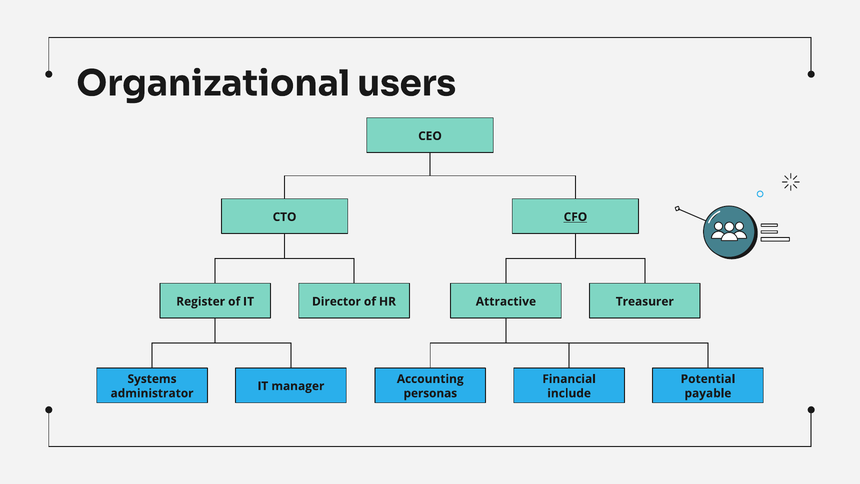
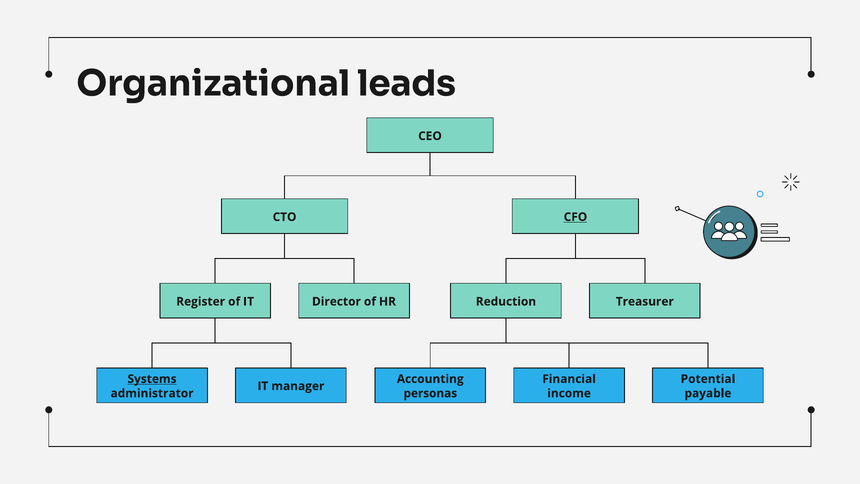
users: users -> leads
Attractive: Attractive -> Reduction
Systems underline: none -> present
include: include -> income
